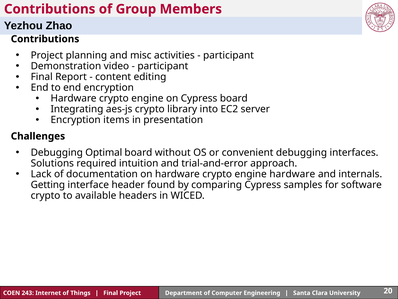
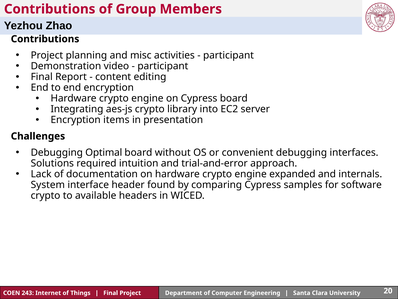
engine hardware: hardware -> expanded
Getting: Getting -> System
